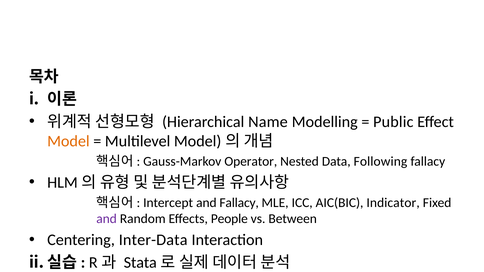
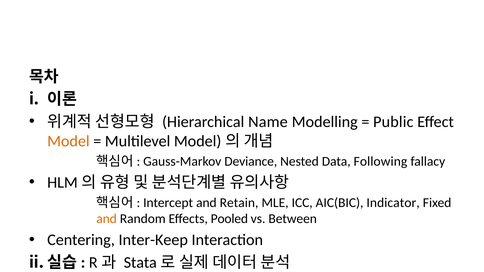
Operator: Operator -> Deviance
and Fallacy: Fallacy -> Retain
and at (107, 219) colour: purple -> orange
People: People -> Pooled
Inter-Data: Inter-Data -> Inter-Keep
